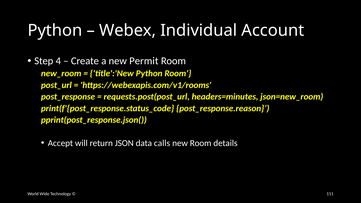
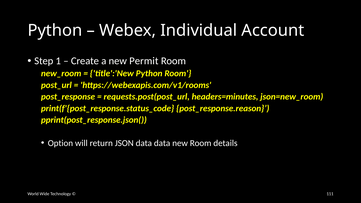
4: 4 -> 1
Accept: Accept -> Option
data calls: calls -> data
